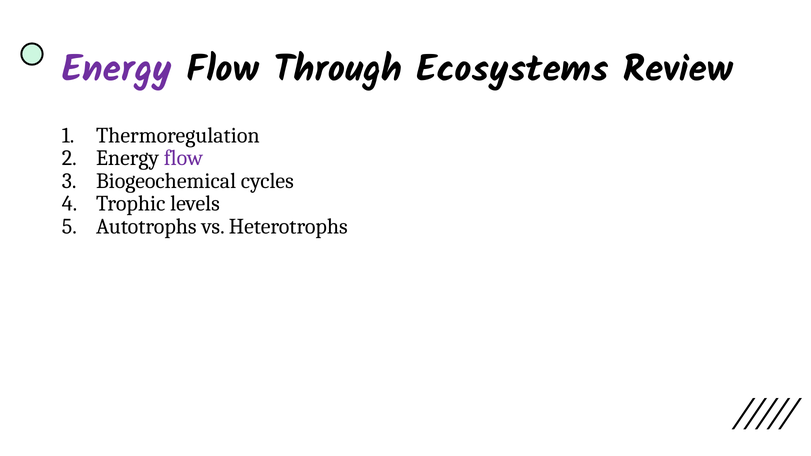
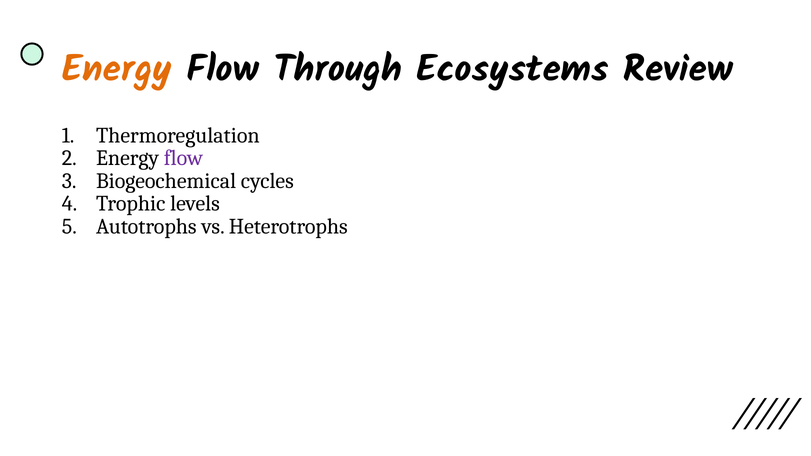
Energy at (117, 69) colour: purple -> orange
